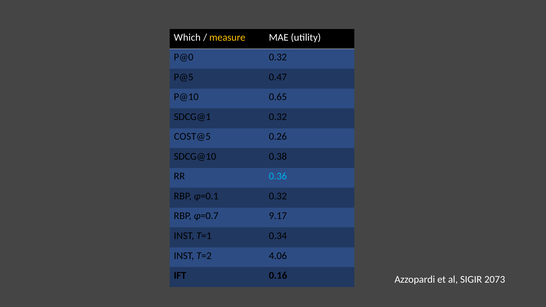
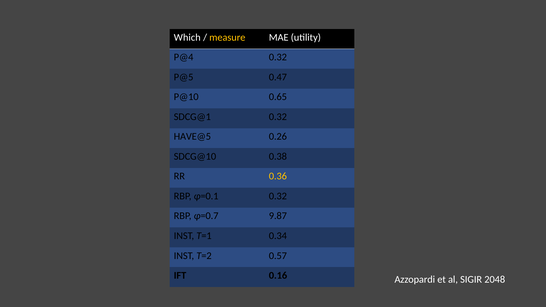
P@0: P@0 -> P@4
COST@5: COST@5 -> HAVE@5
0.36 colour: light blue -> yellow
9.17: 9.17 -> 9.87
4.06: 4.06 -> 0.57
2073: 2073 -> 2048
